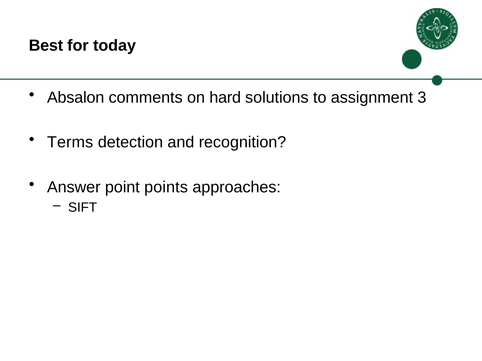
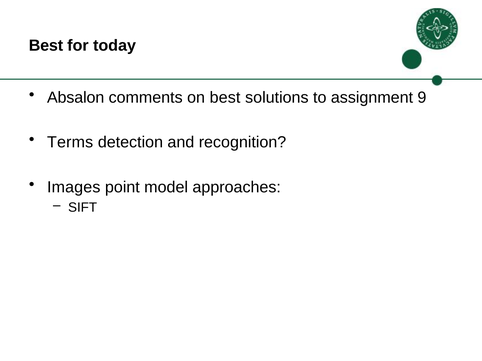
on hard: hard -> best
3: 3 -> 9
Answer: Answer -> Images
points: points -> model
